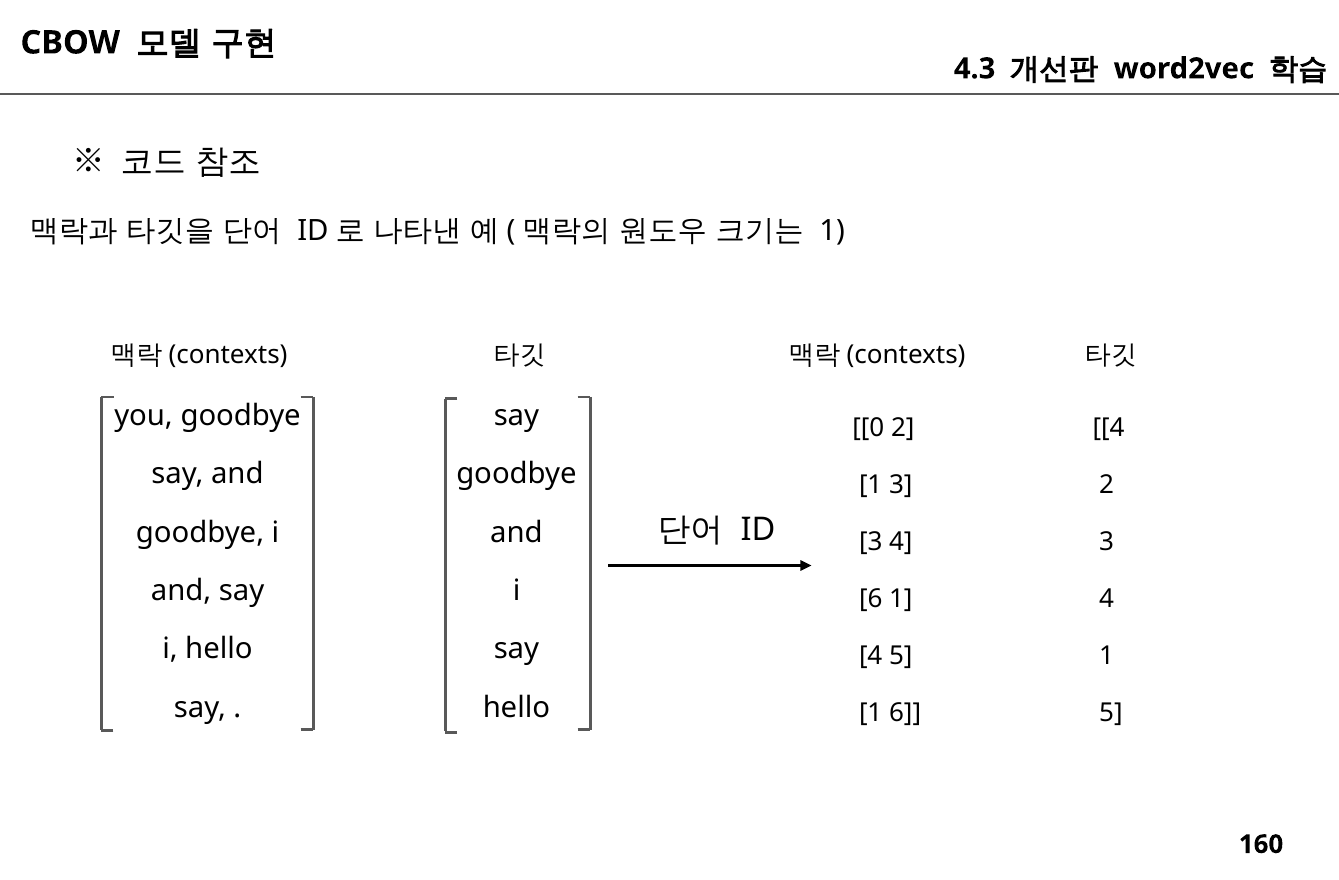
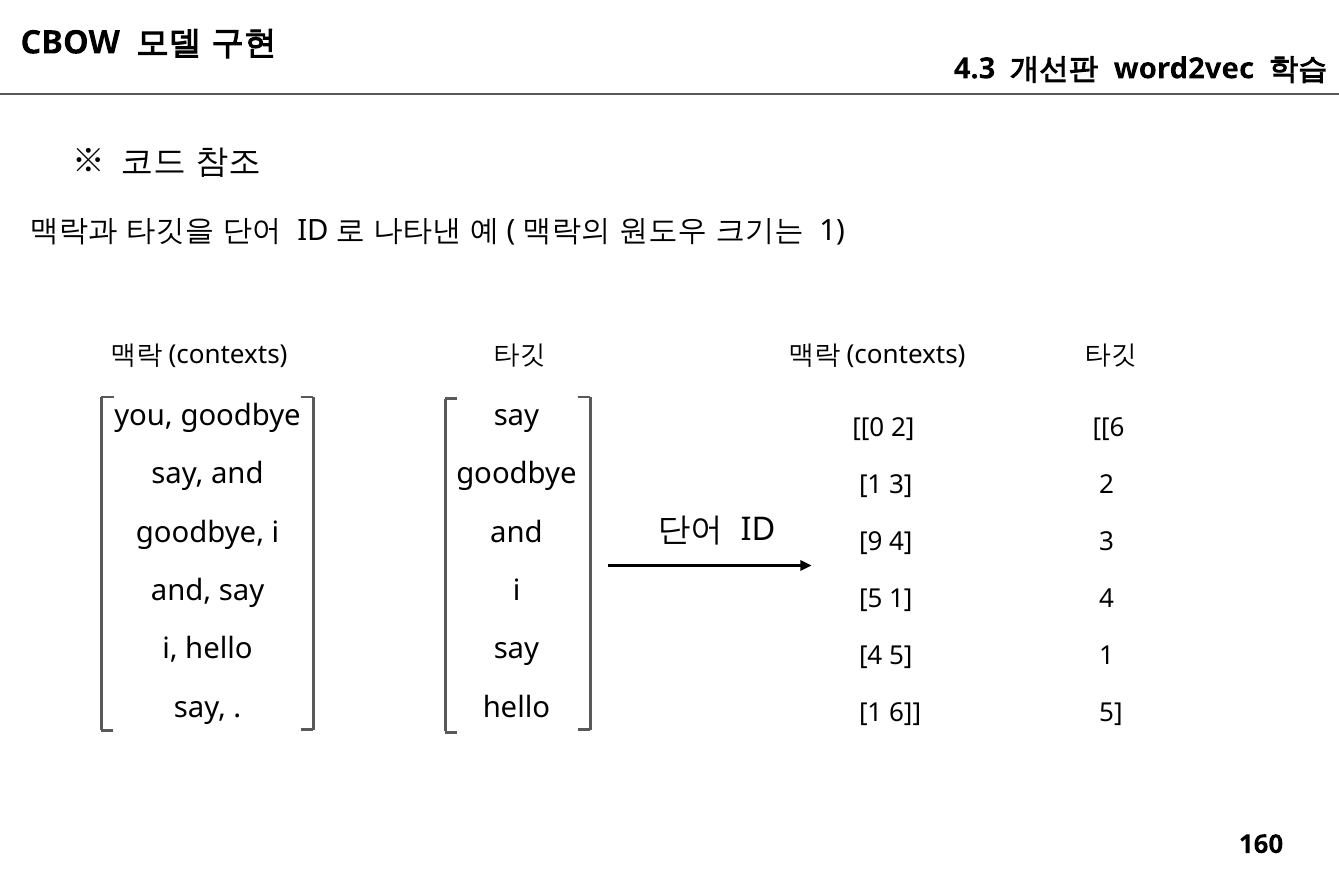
4 at (1109, 427): 4 -> 6
3 at (871, 541): 3 -> 9
6 at (871, 598): 6 -> 5
